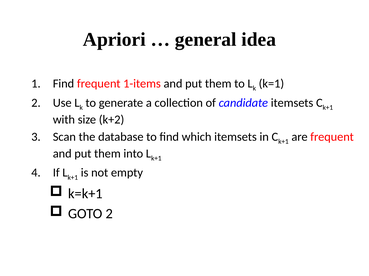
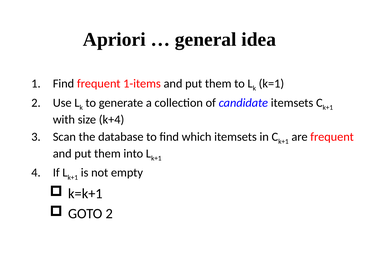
k+2: k+2 -> k+4
